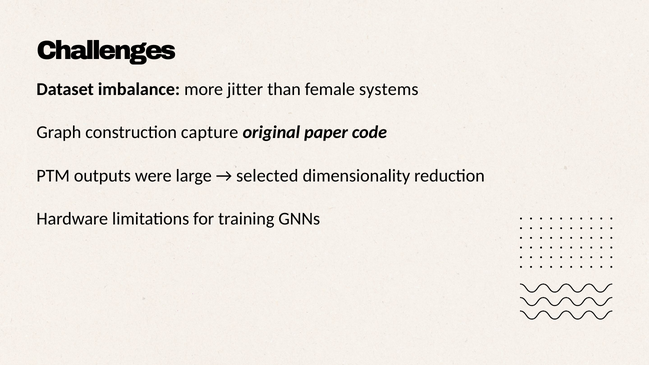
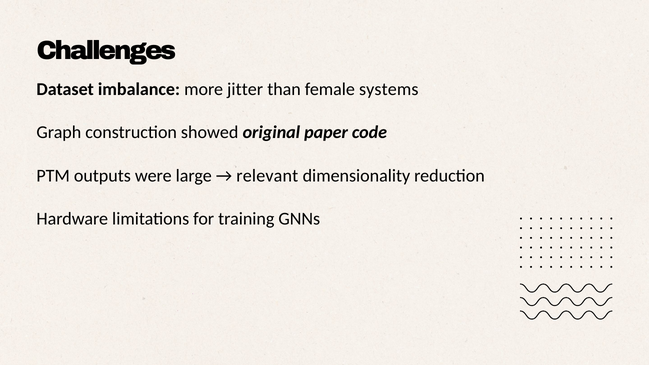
capture: capture -> showed
selected: selected -> relevant
